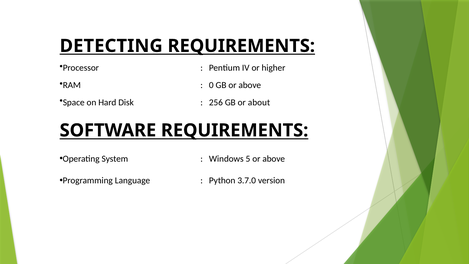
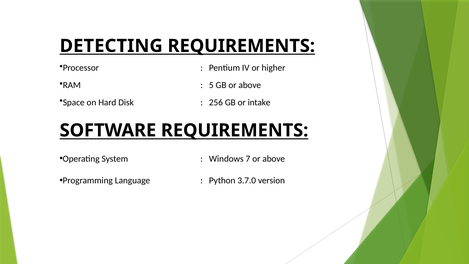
0: 0 -> 5
about: about -> intake
5: 5 -> 7
